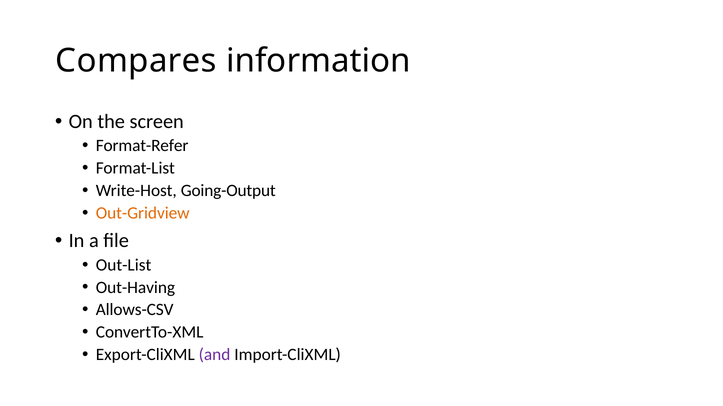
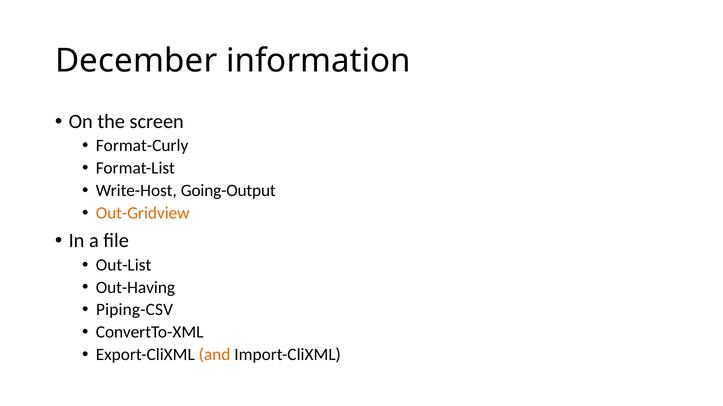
Compares: Compares -> December
Format-Refer: Format-Refer -> Format-Curly
Allows-CSV: Allows-CSV -> Piping-CSV
and colour: purple -> orange
